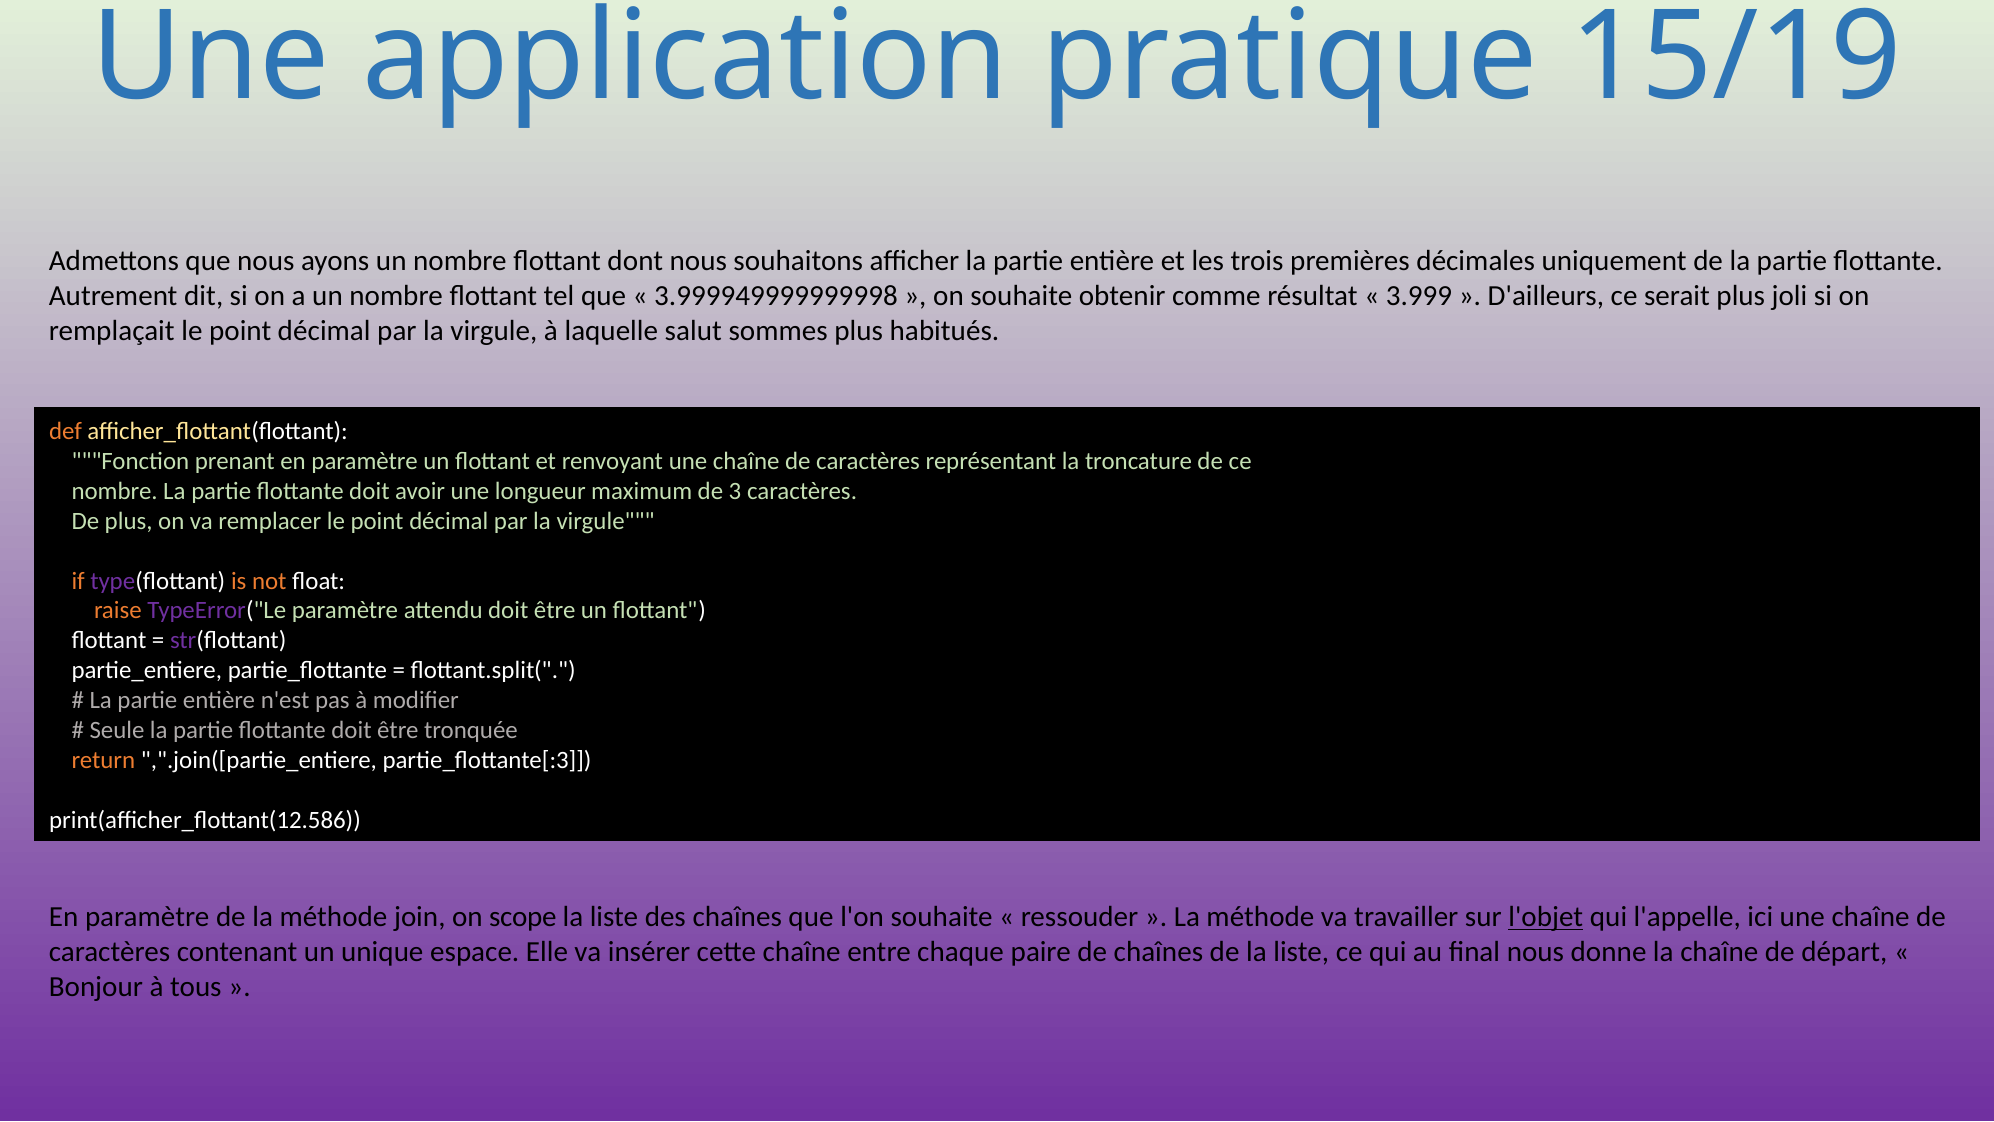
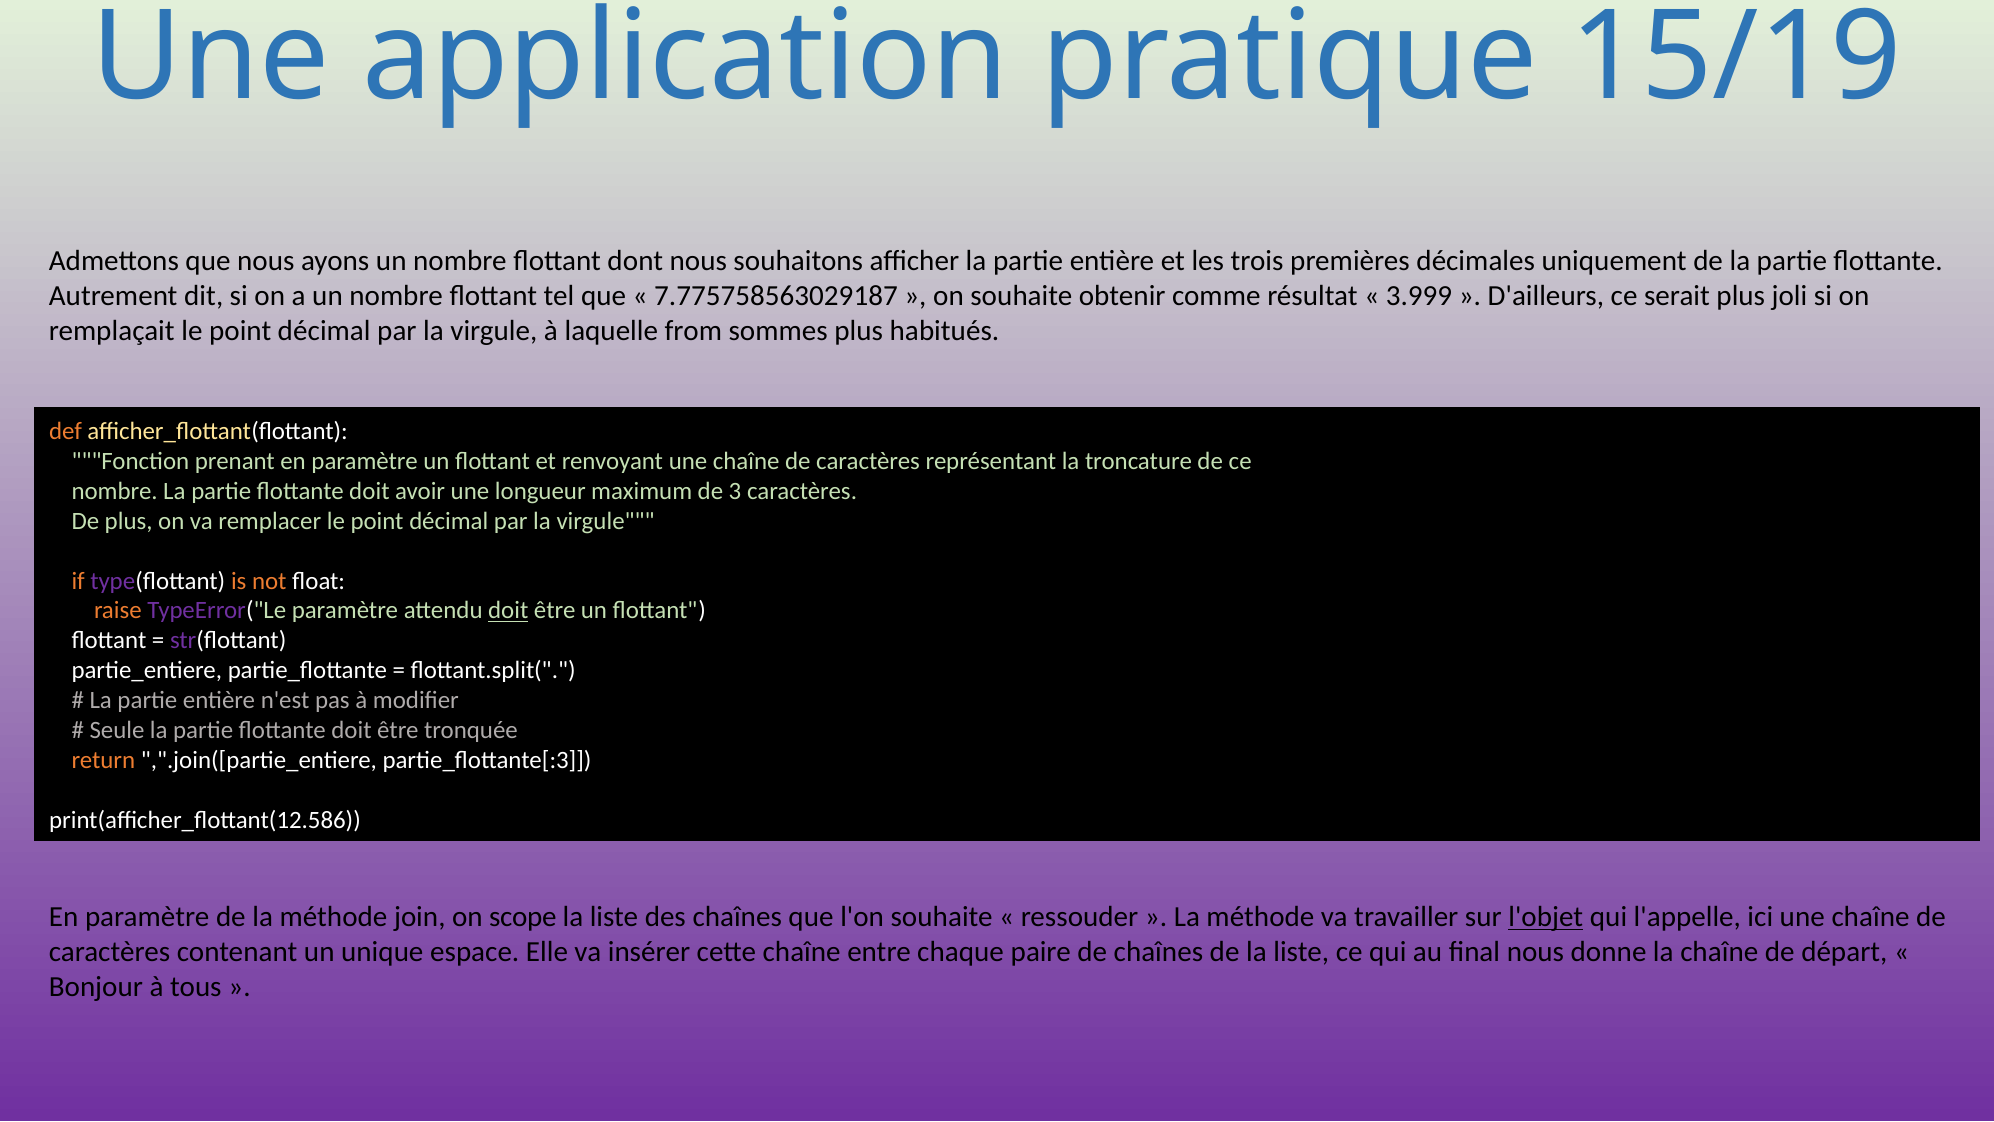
3.999949999999998: 3.999949999999998 -> 7.775758563029187
salut: salut -> from
doit at (508, 611) underline: none -> present
